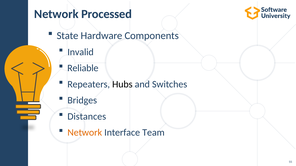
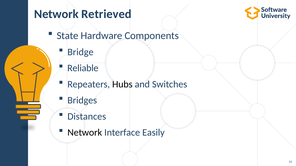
Processed: Processed -> Retrieved
Invalid: Invalid -> Bridge
Network at (85, 133) colour: orange -> black
Team: Team -> Easily
